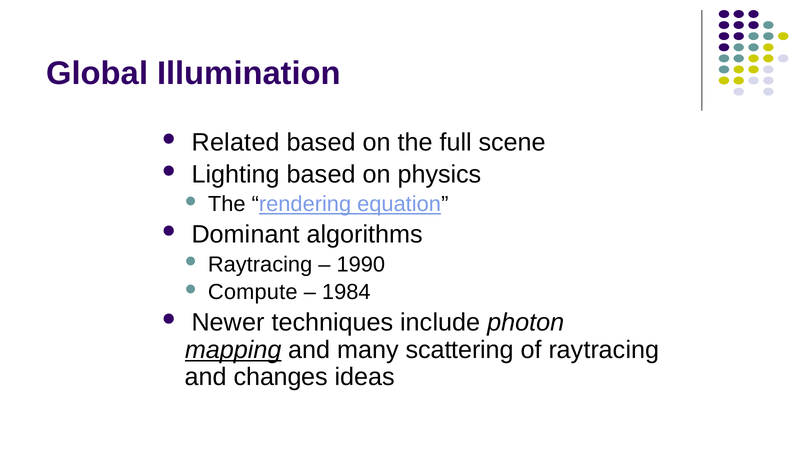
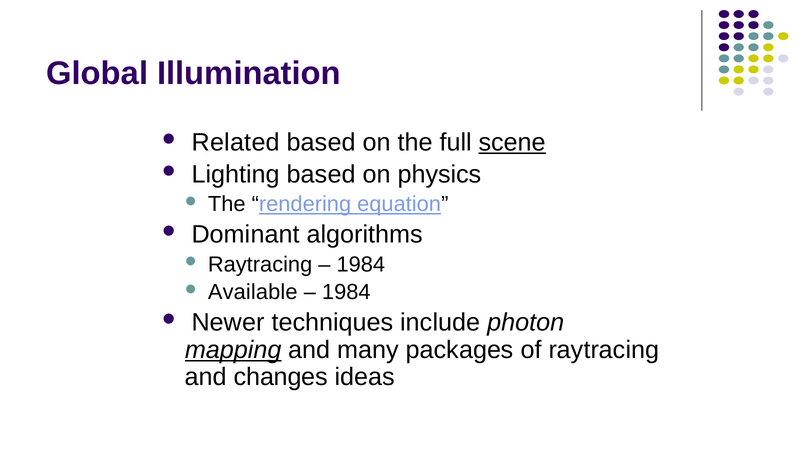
scene underline: none -> present
1990 at (361, 265): 1990 -> 1984
Compute: Compute -> Available
scattering: scattering -> packages
